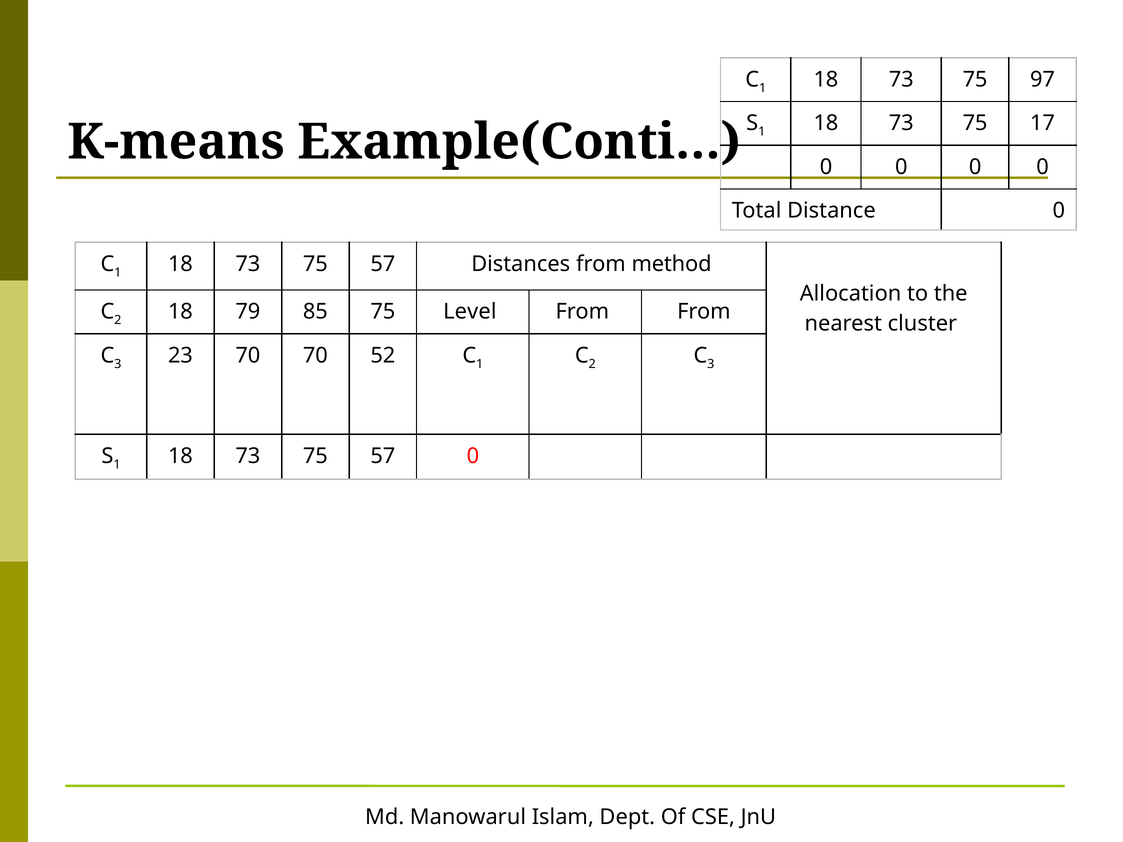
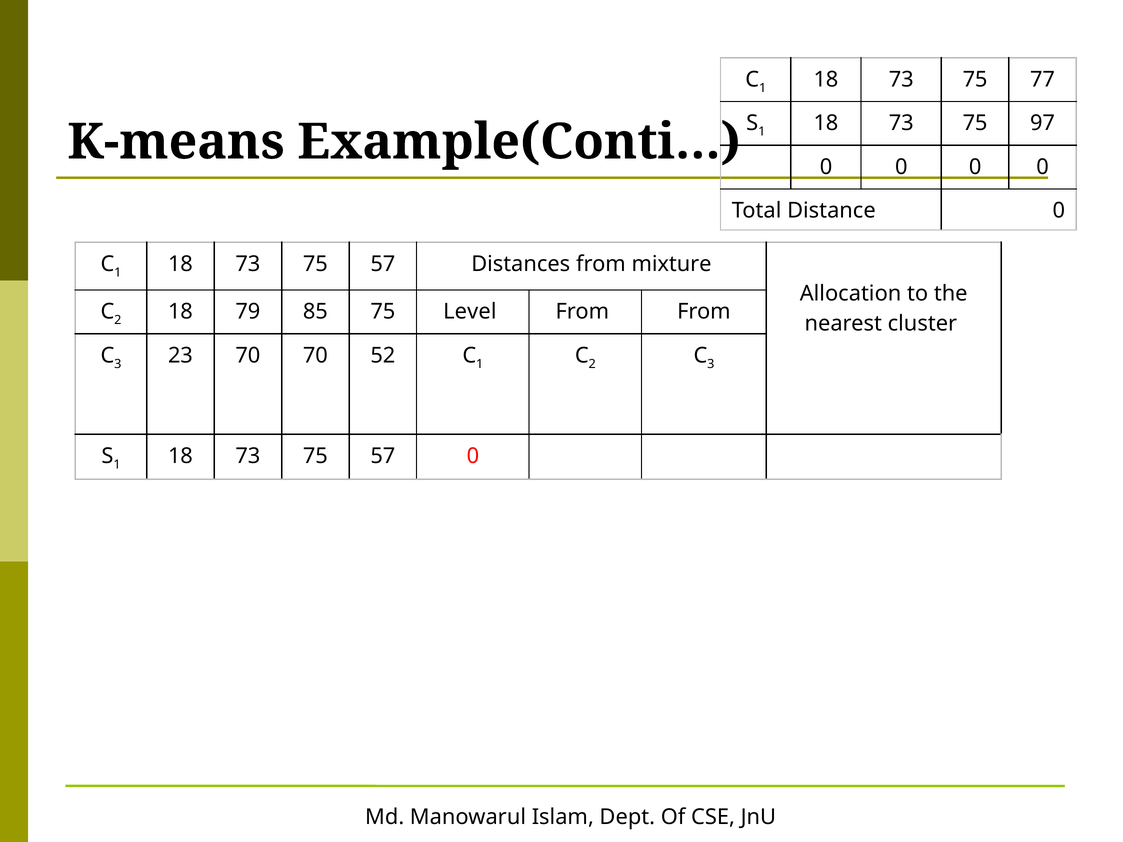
97: 97 -> 77
17: 17 -> 97
method: method -> mixture
